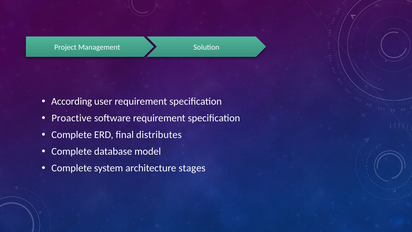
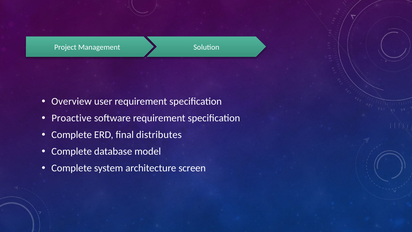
According: According -> Overview
stages: stages -> screen
